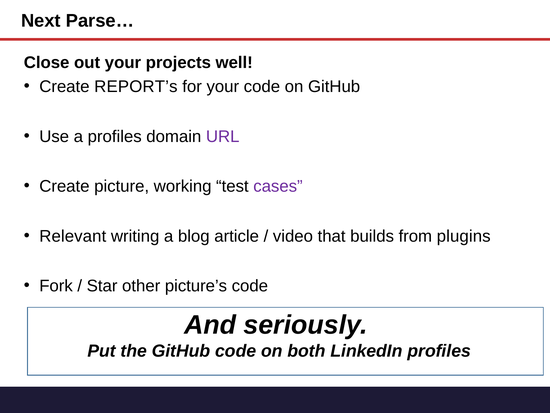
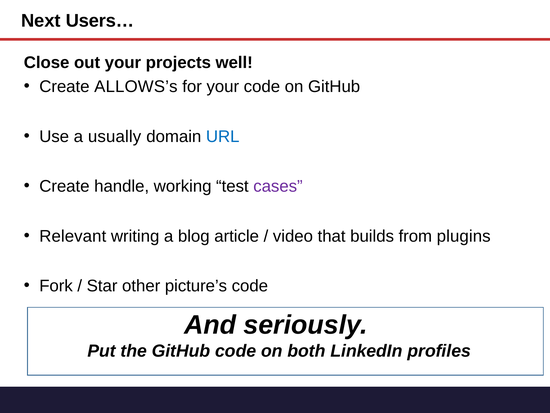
Parse…: Parse… -> Users…
REPORT’s: REPORT’s -> ALLOWS’s
a profiles: profiles -> usually
URL colour: purple -> blue
picture: picture -> handle
